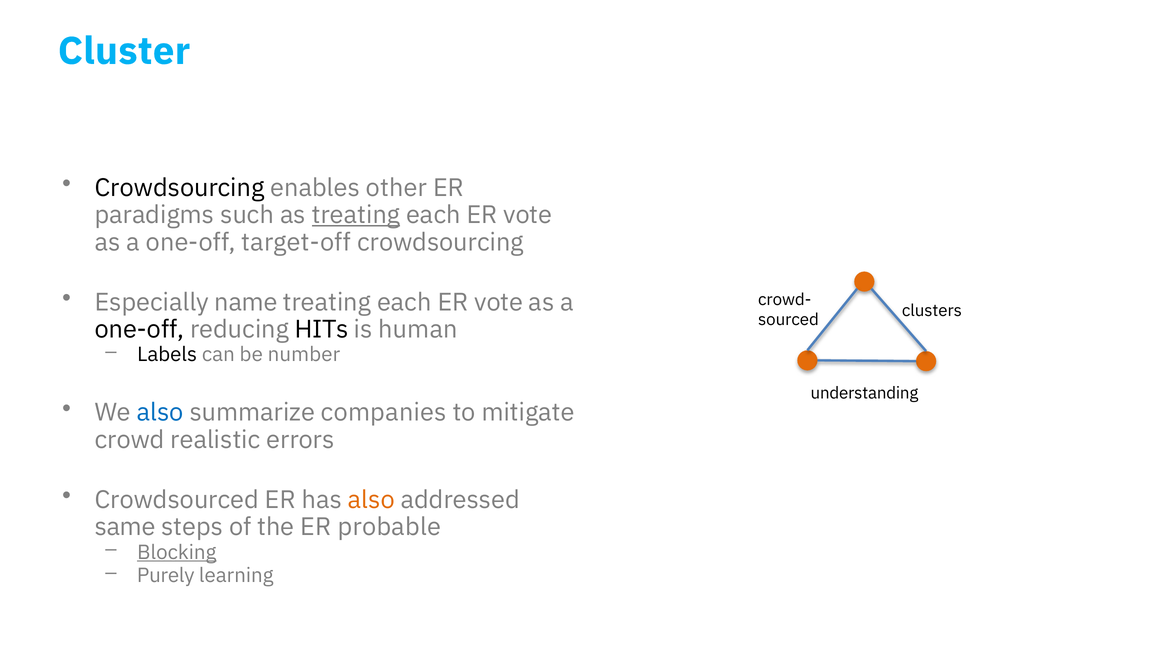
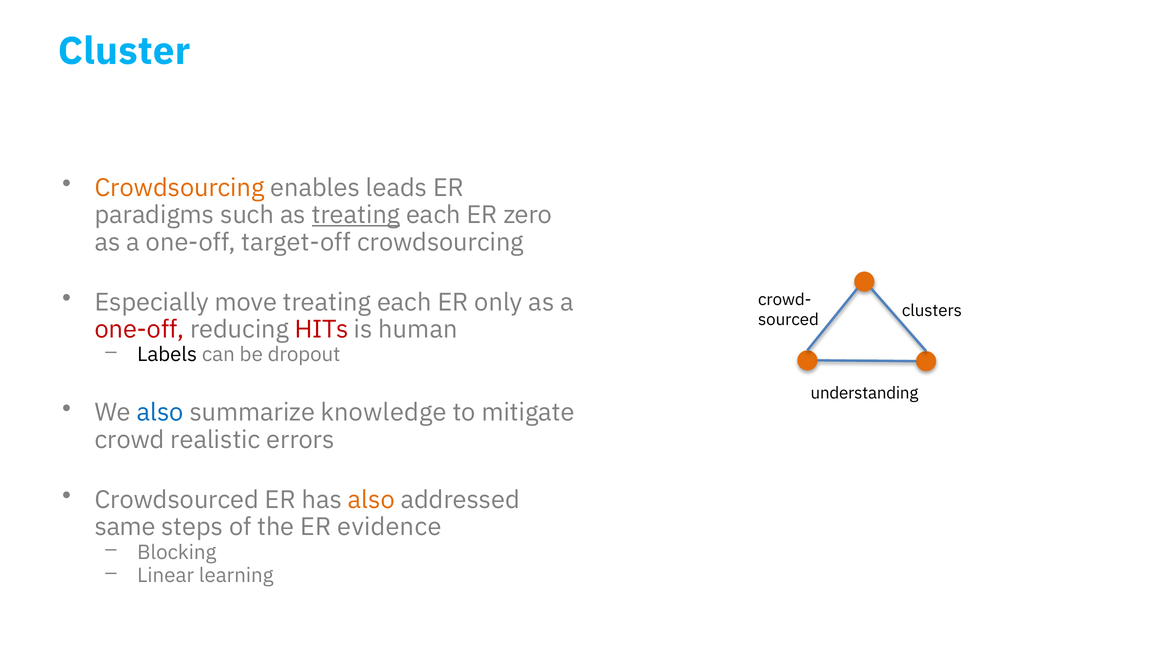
Crowdsourcing at (180, 188) colour: black -> orange
other: other -> leads
vote at (528, 215): vote -> zero
name: name -> move
vote at (499, 302): vote -> only
one-off at (139, 329) colour: black -> red
HITs colour: black -> red
number: number -> dropout
companies: companies -> knowledge
probable: probable -> evidence
Blocking underline: present -> none
Purely: Purely -> Linear
